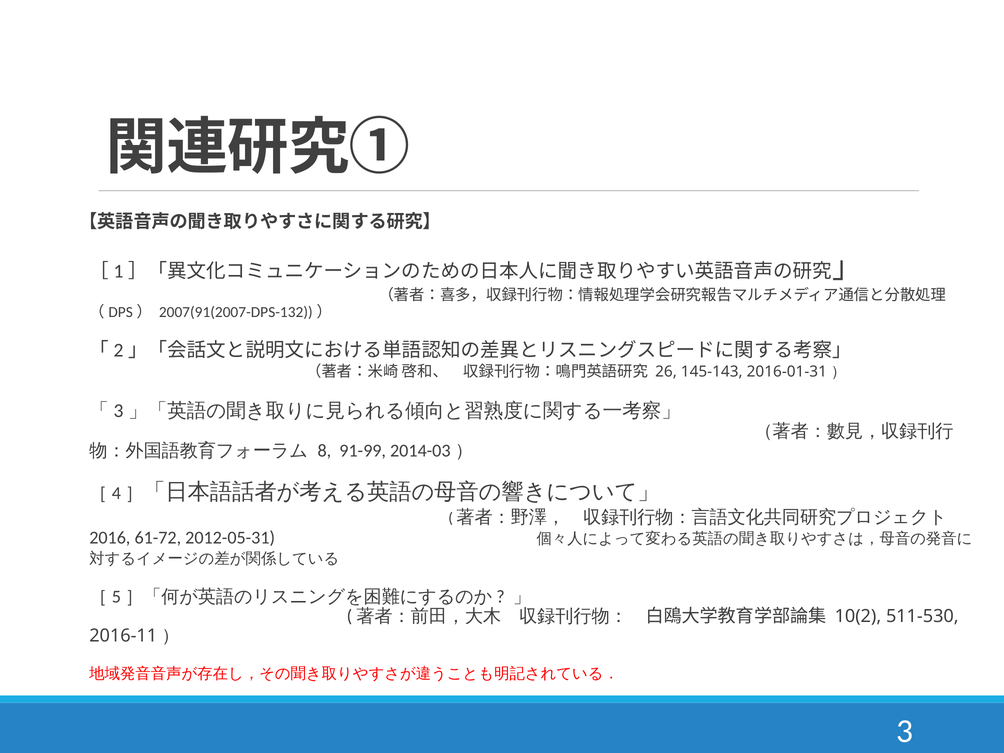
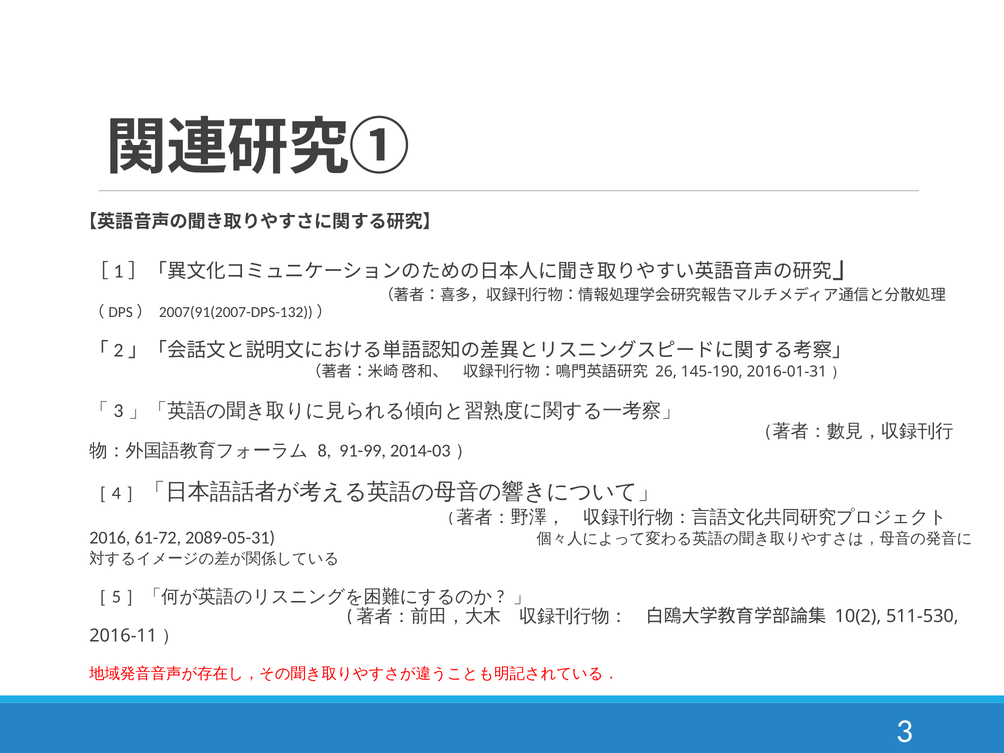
145-143: 145-143 -> 145-190
2012-05-31: 2012-05-31 -> 2089-05-31
